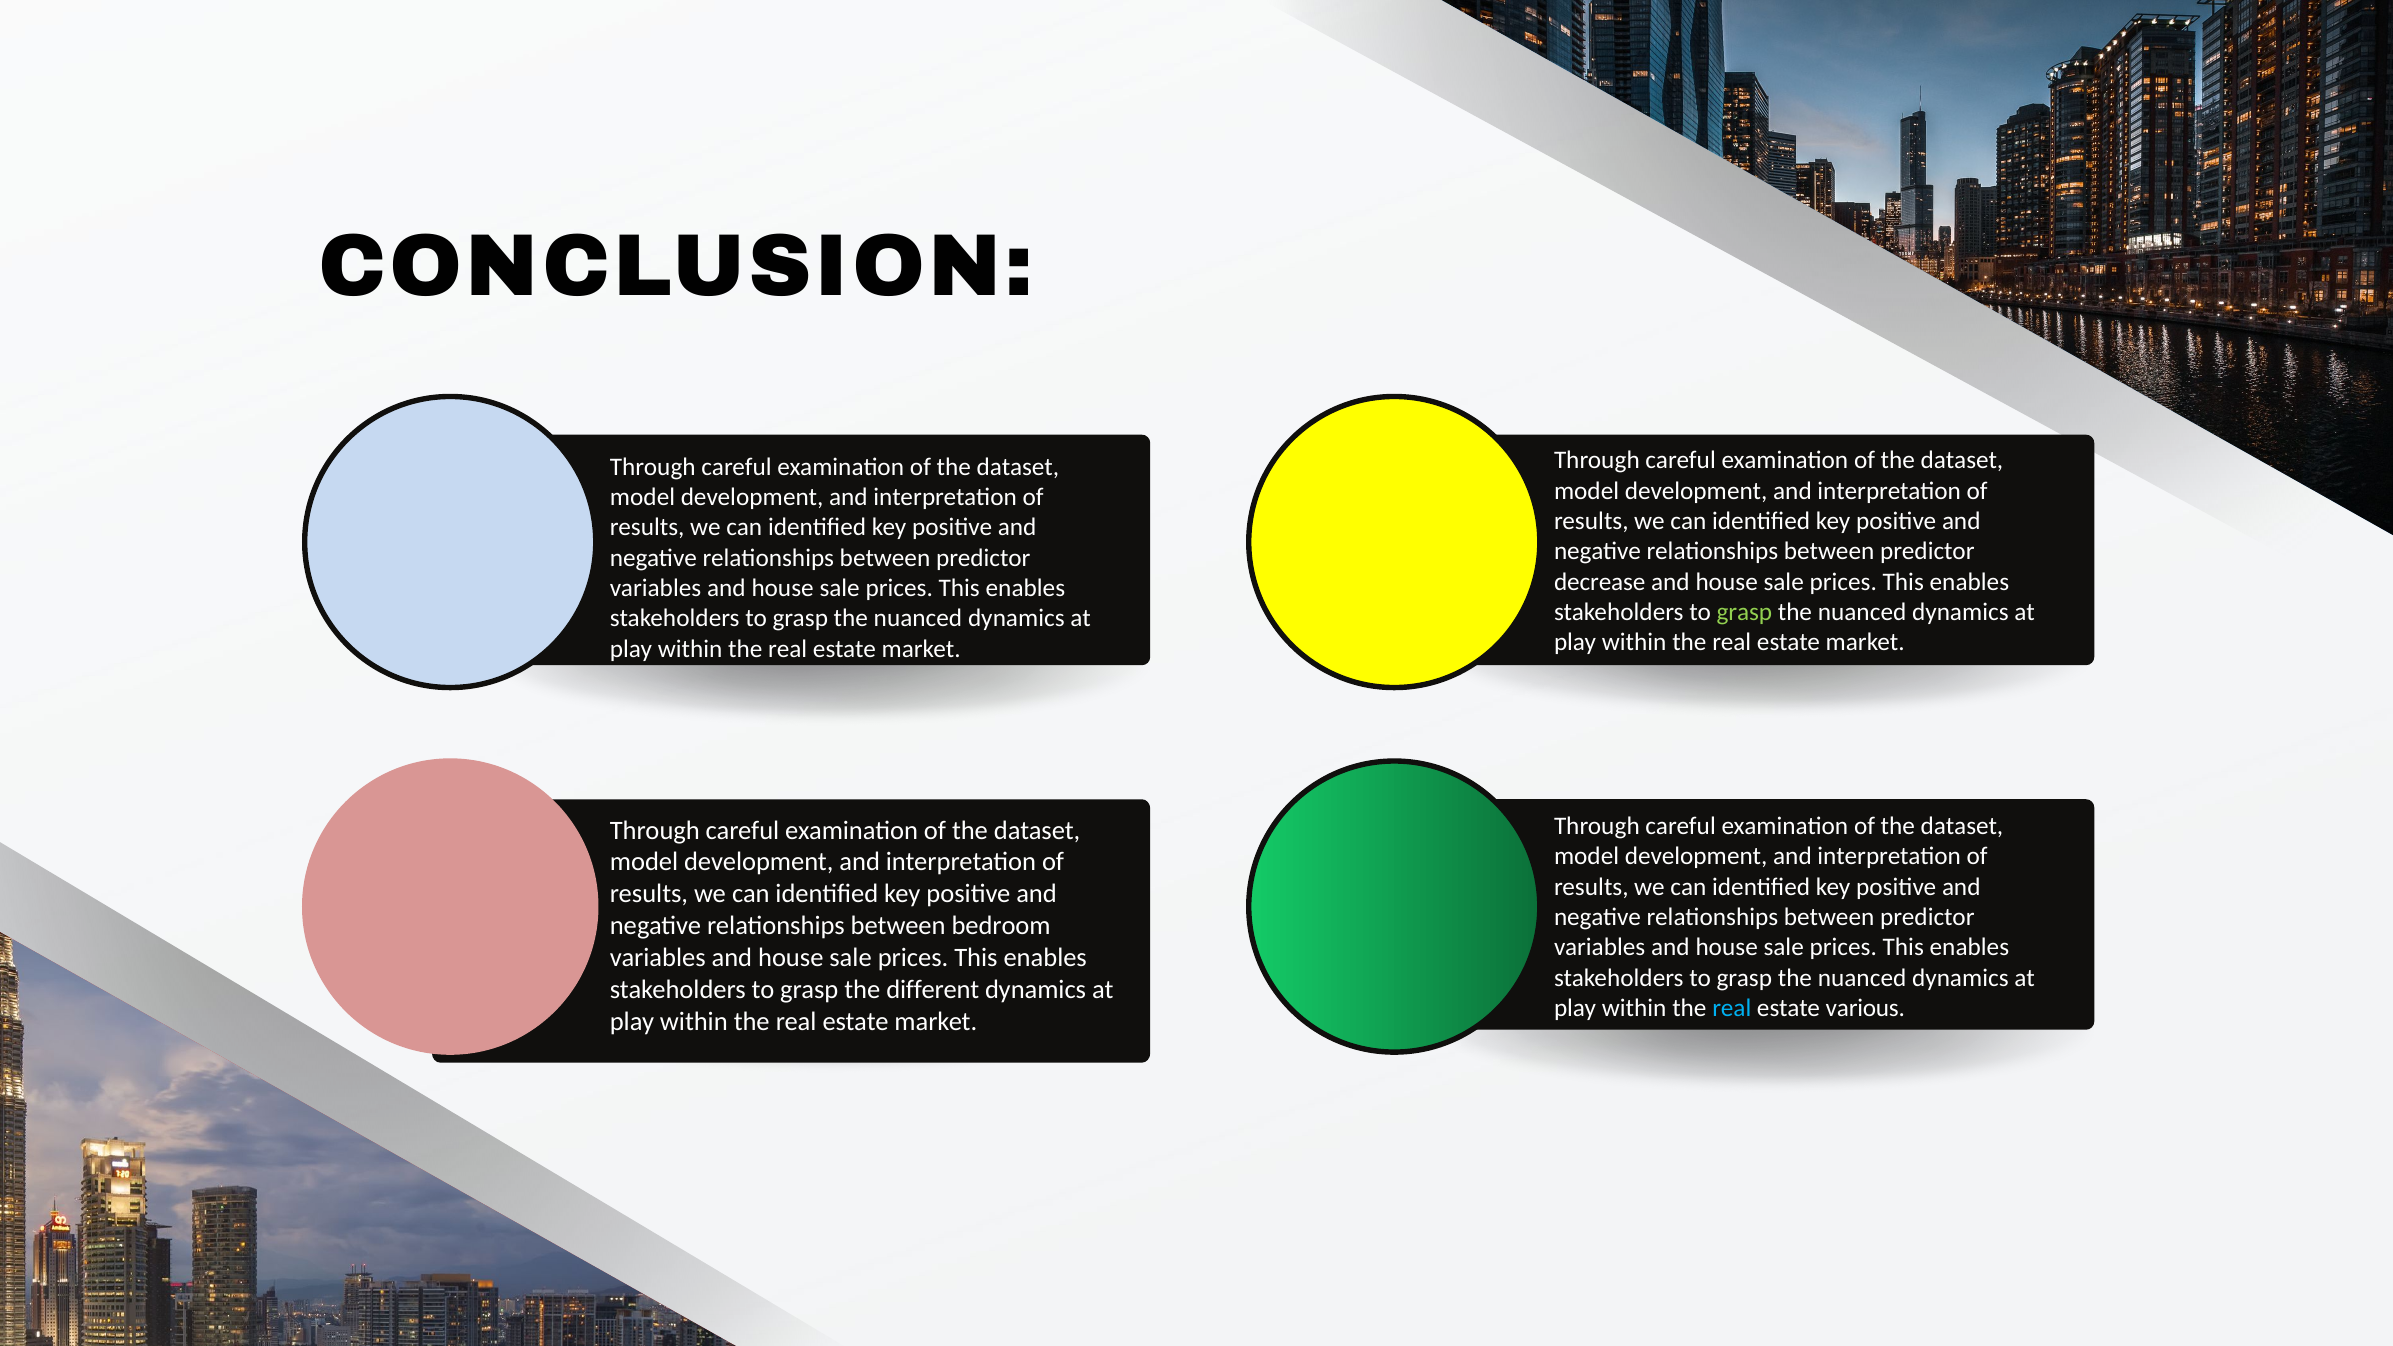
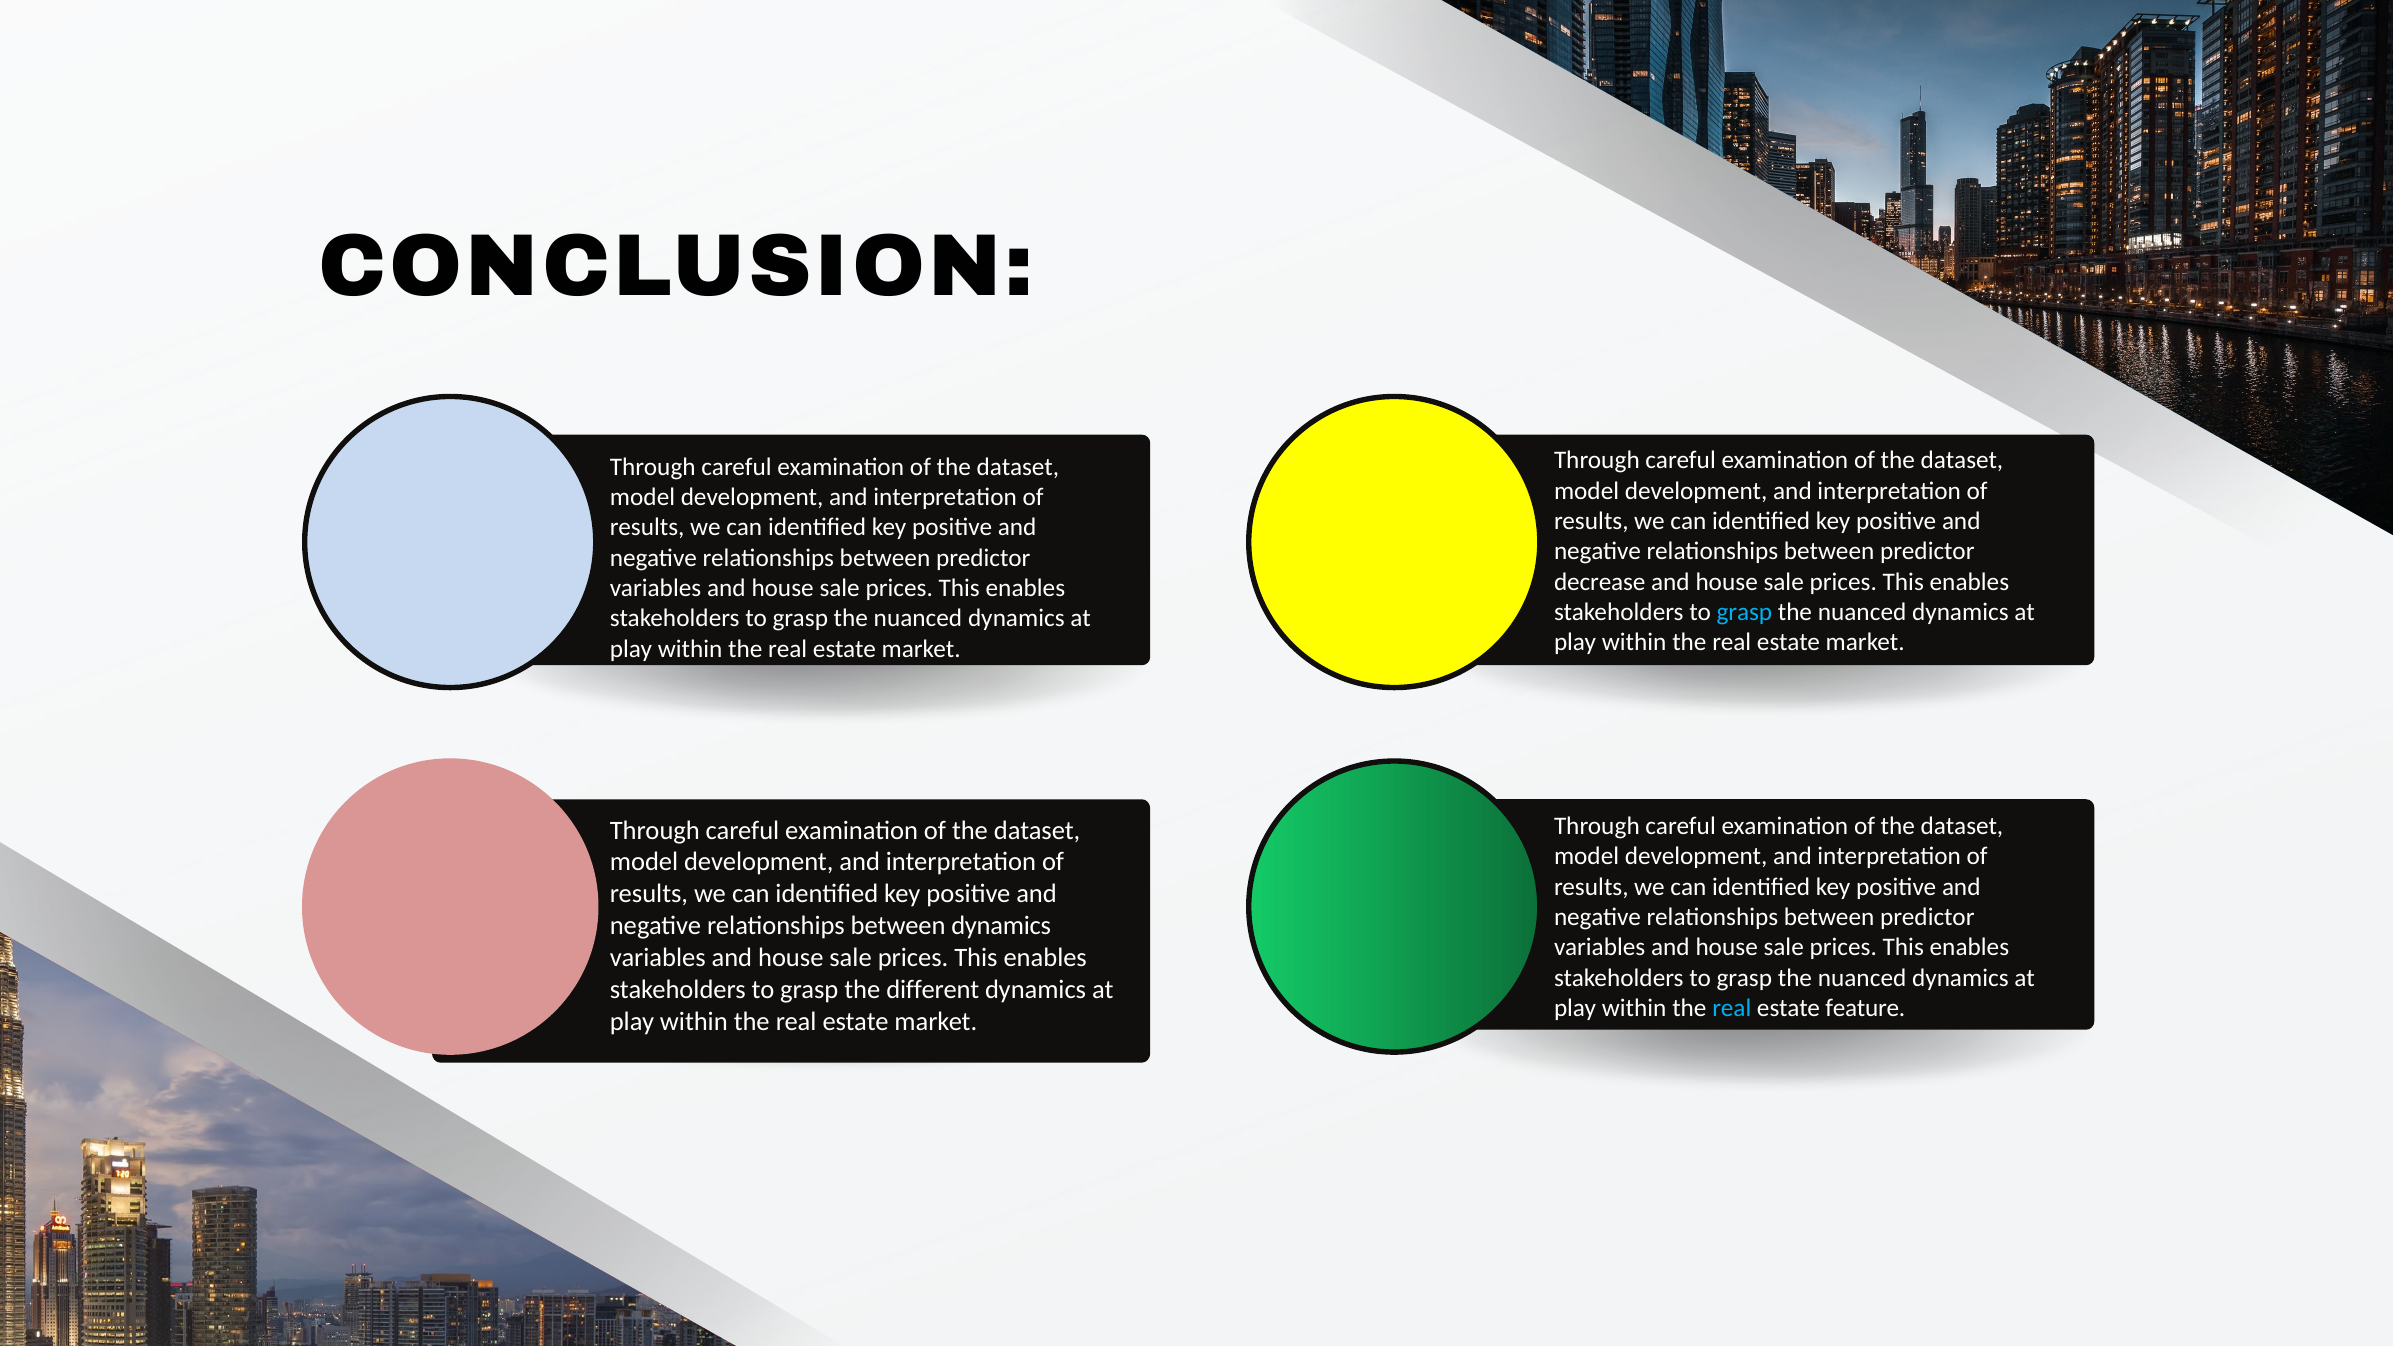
grasp at (1744, 612) colour: light green -> light blue
between bedroom: bedroom -> dynamics
various: various -> feature
